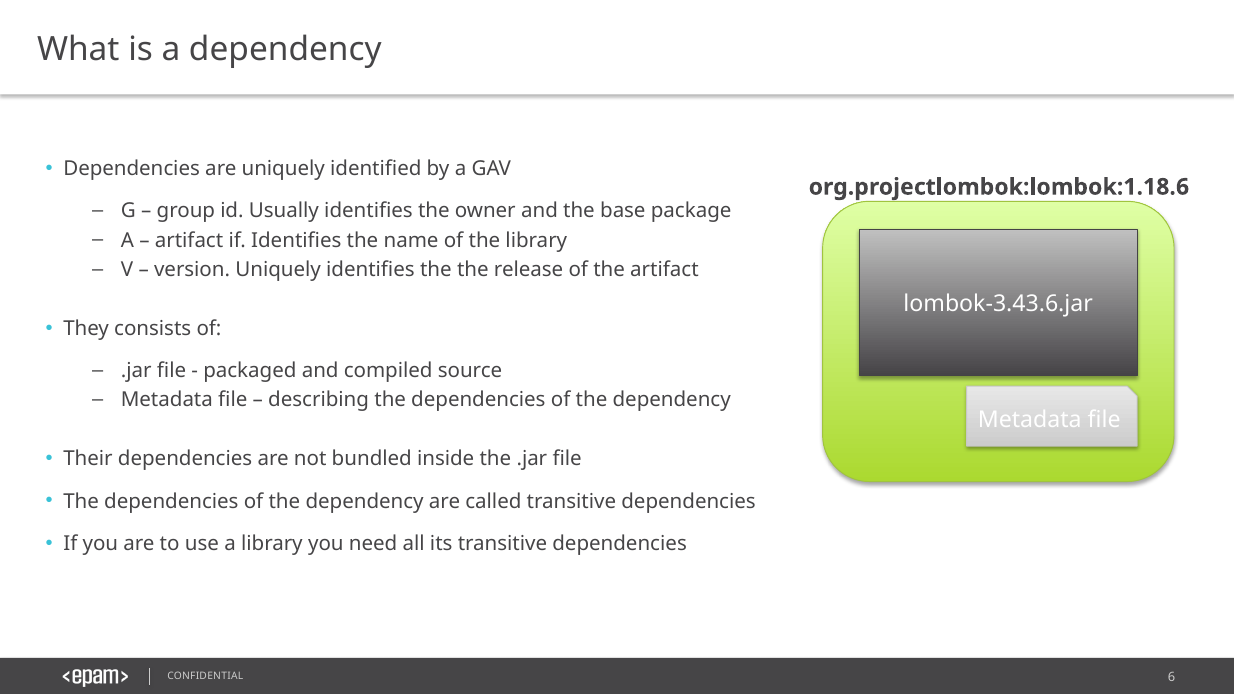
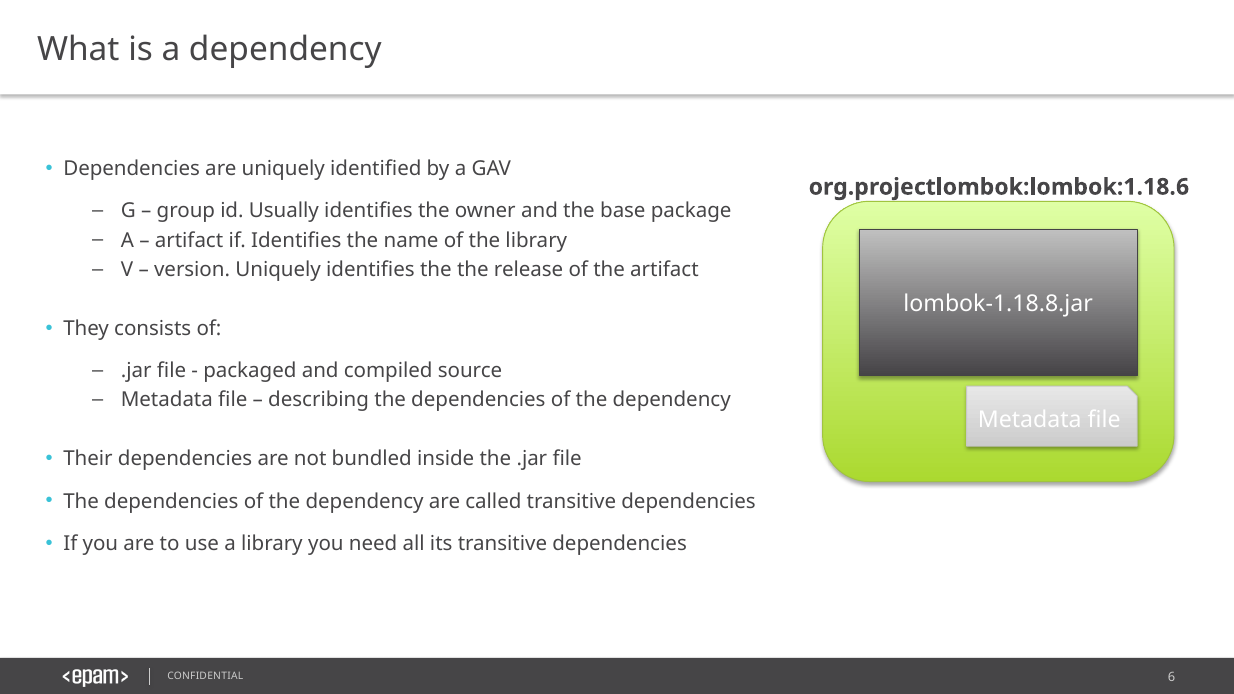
lombok-3.43.6.jar: lombok-3.43.6.jar -> lombok-1.18.8.jar
